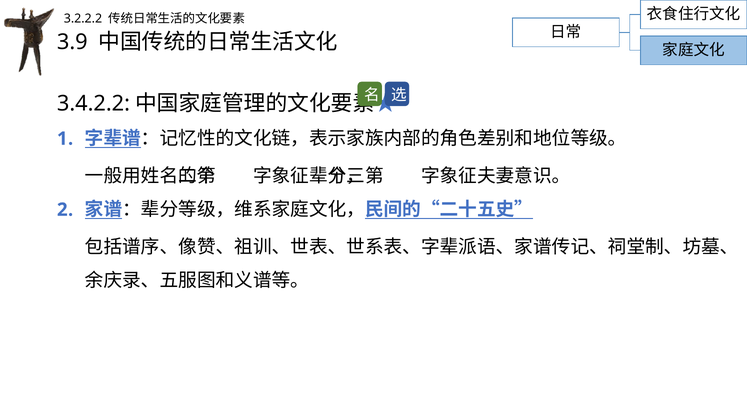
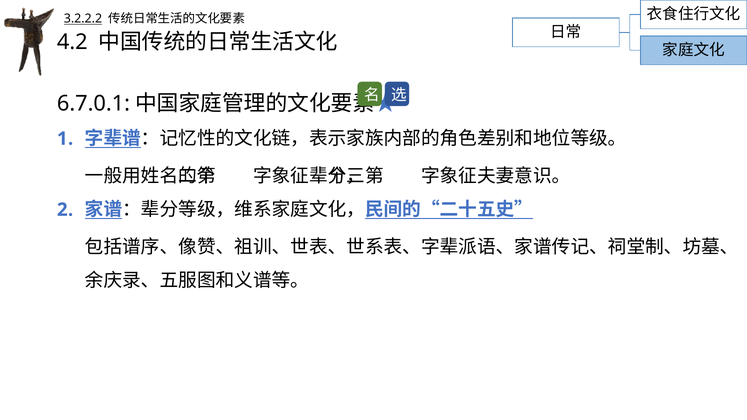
3.2.2.2 underline: none -> present
3.9: 3.9 -> 4.2
3.4.2.2: 3.4.2.2 -> 6.7.0.1
